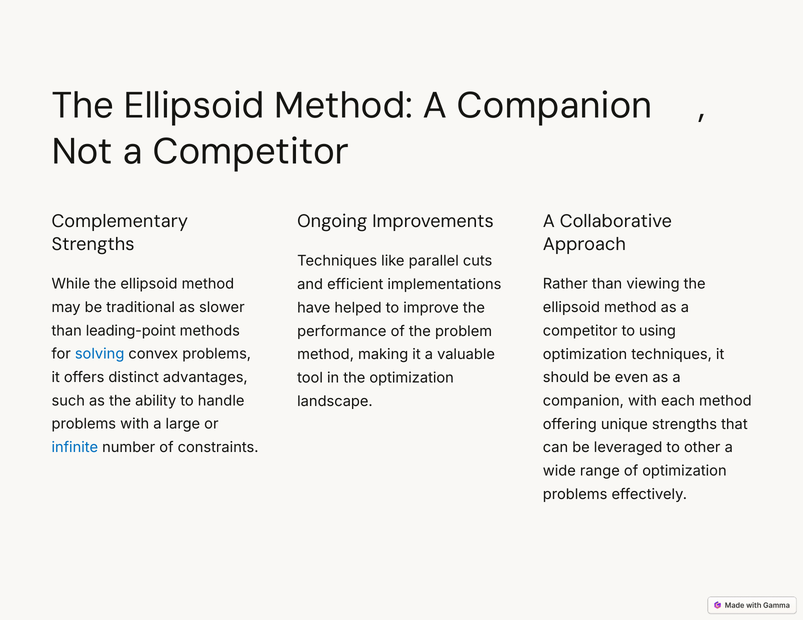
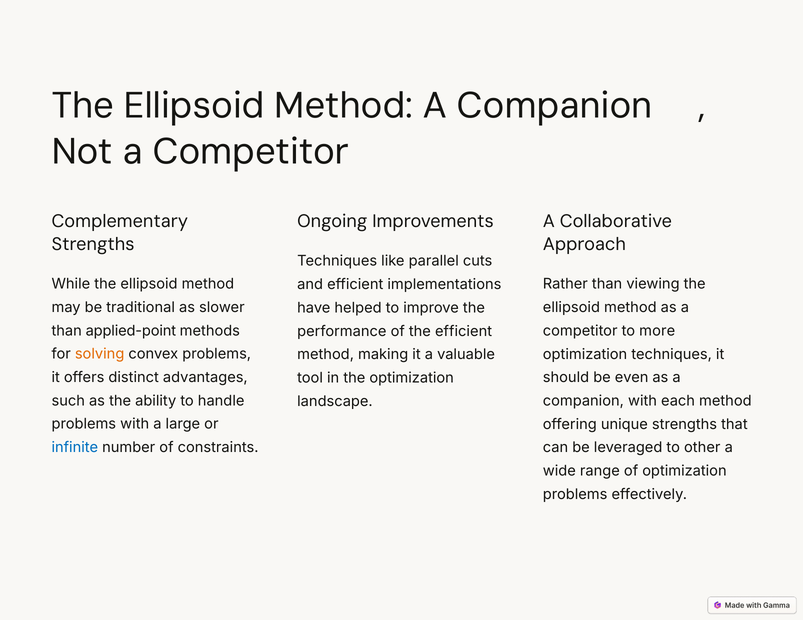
leading-point: leading-point -> applied-point
using: using -> more
the problem: problem -> efficient
solving colour: blue -> orange
